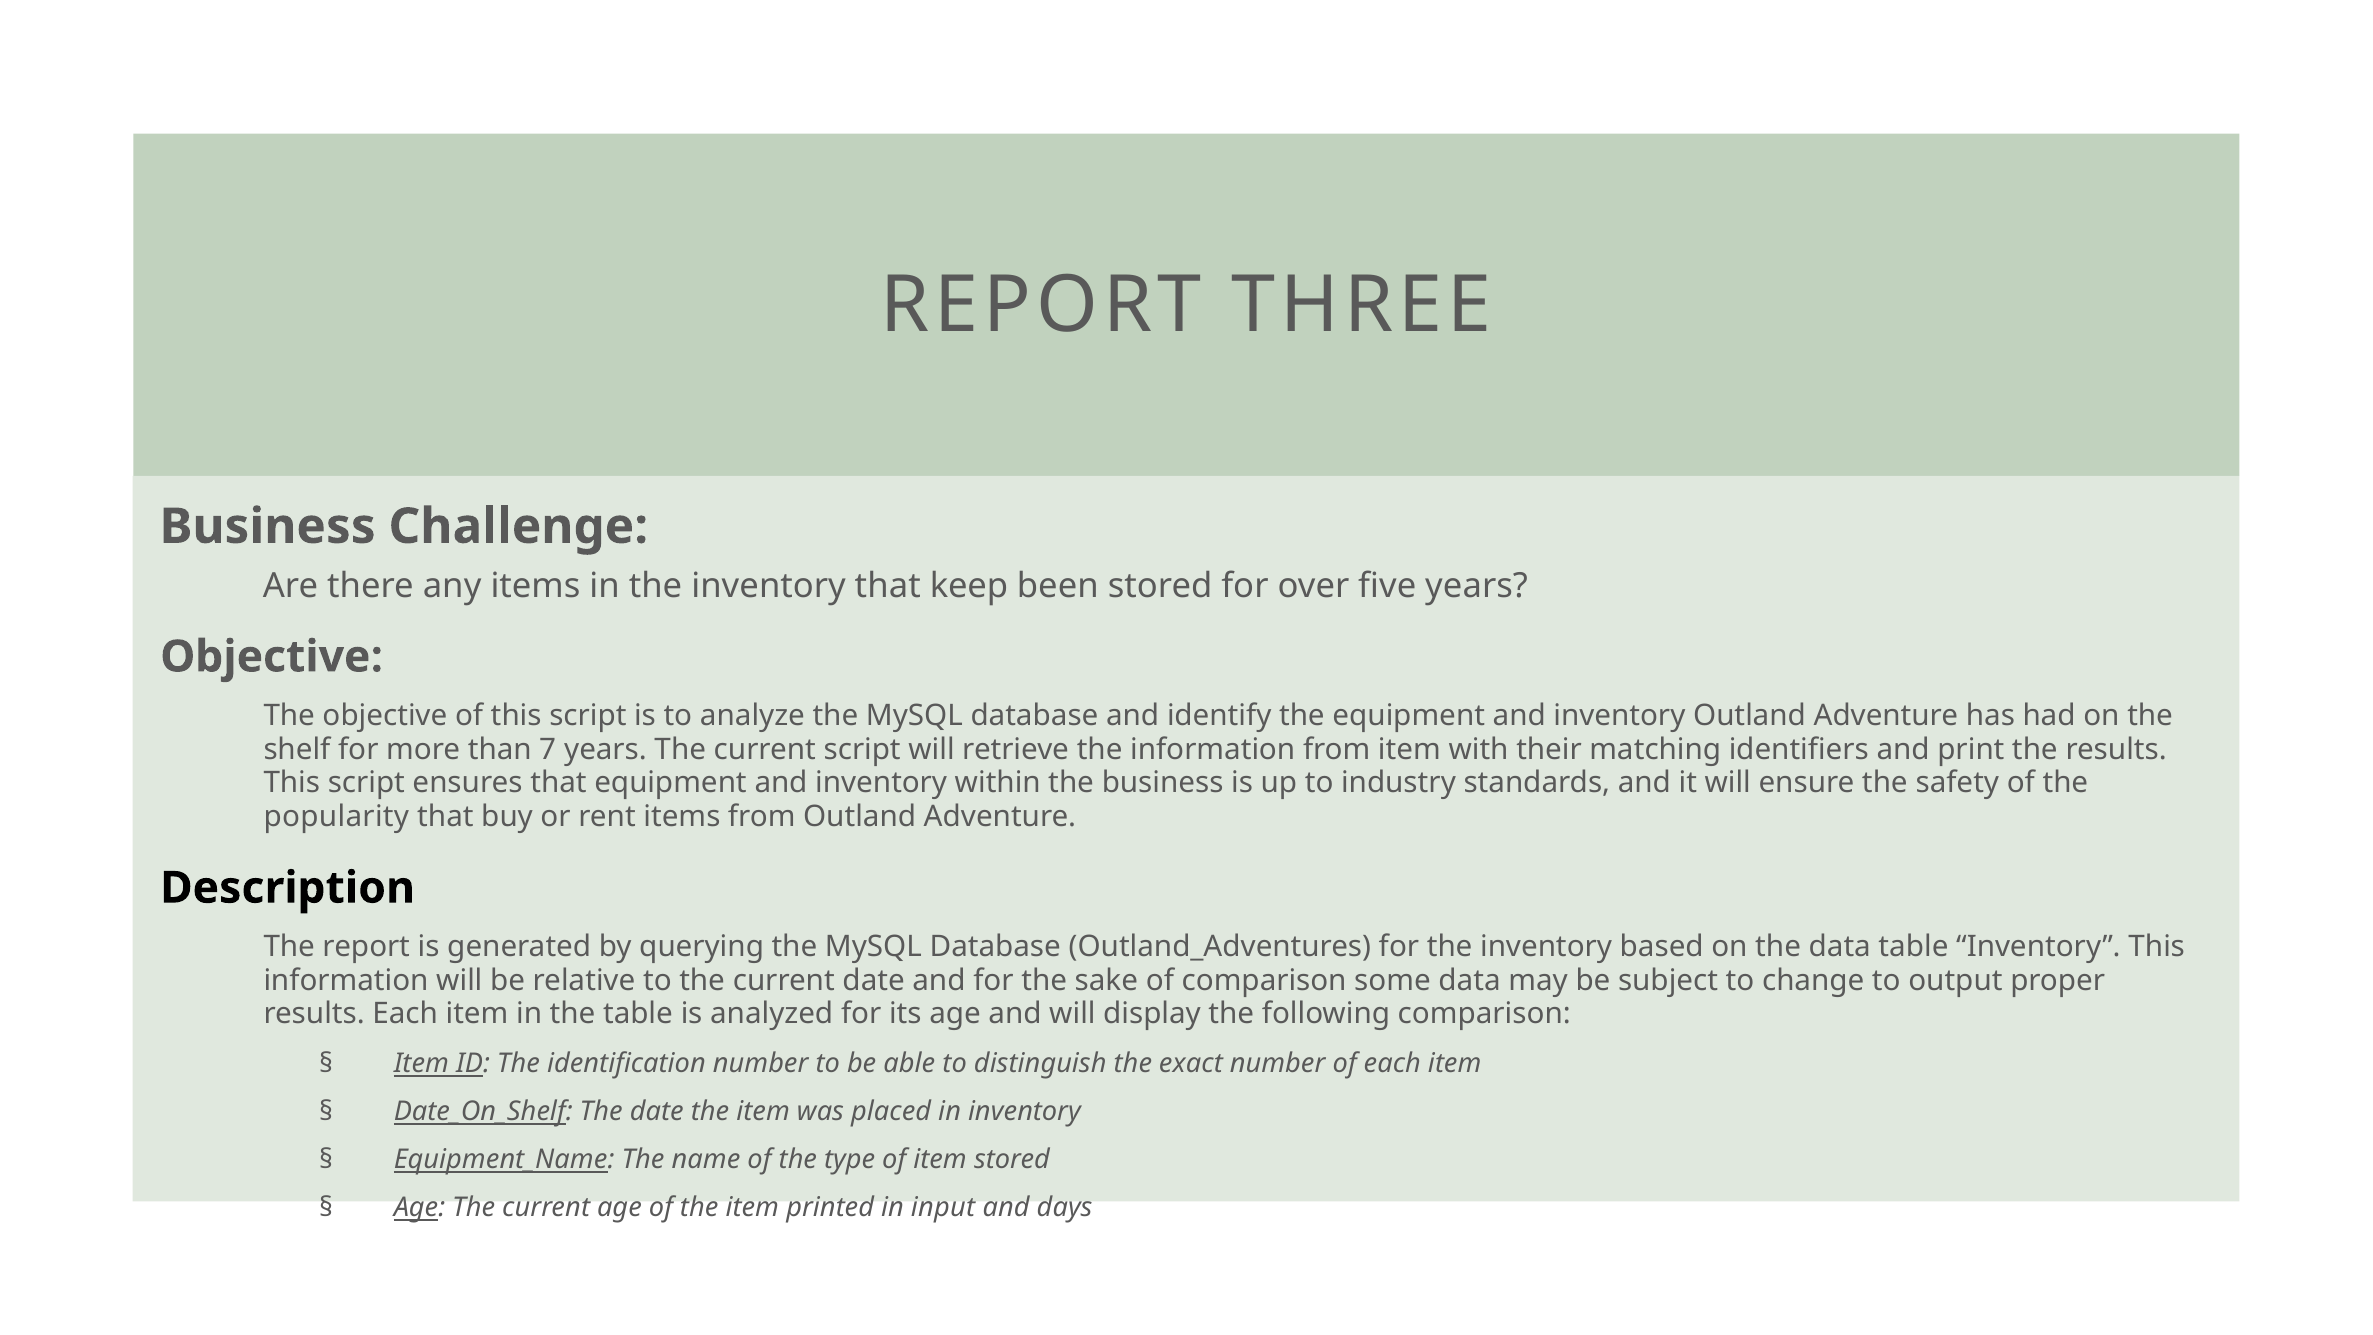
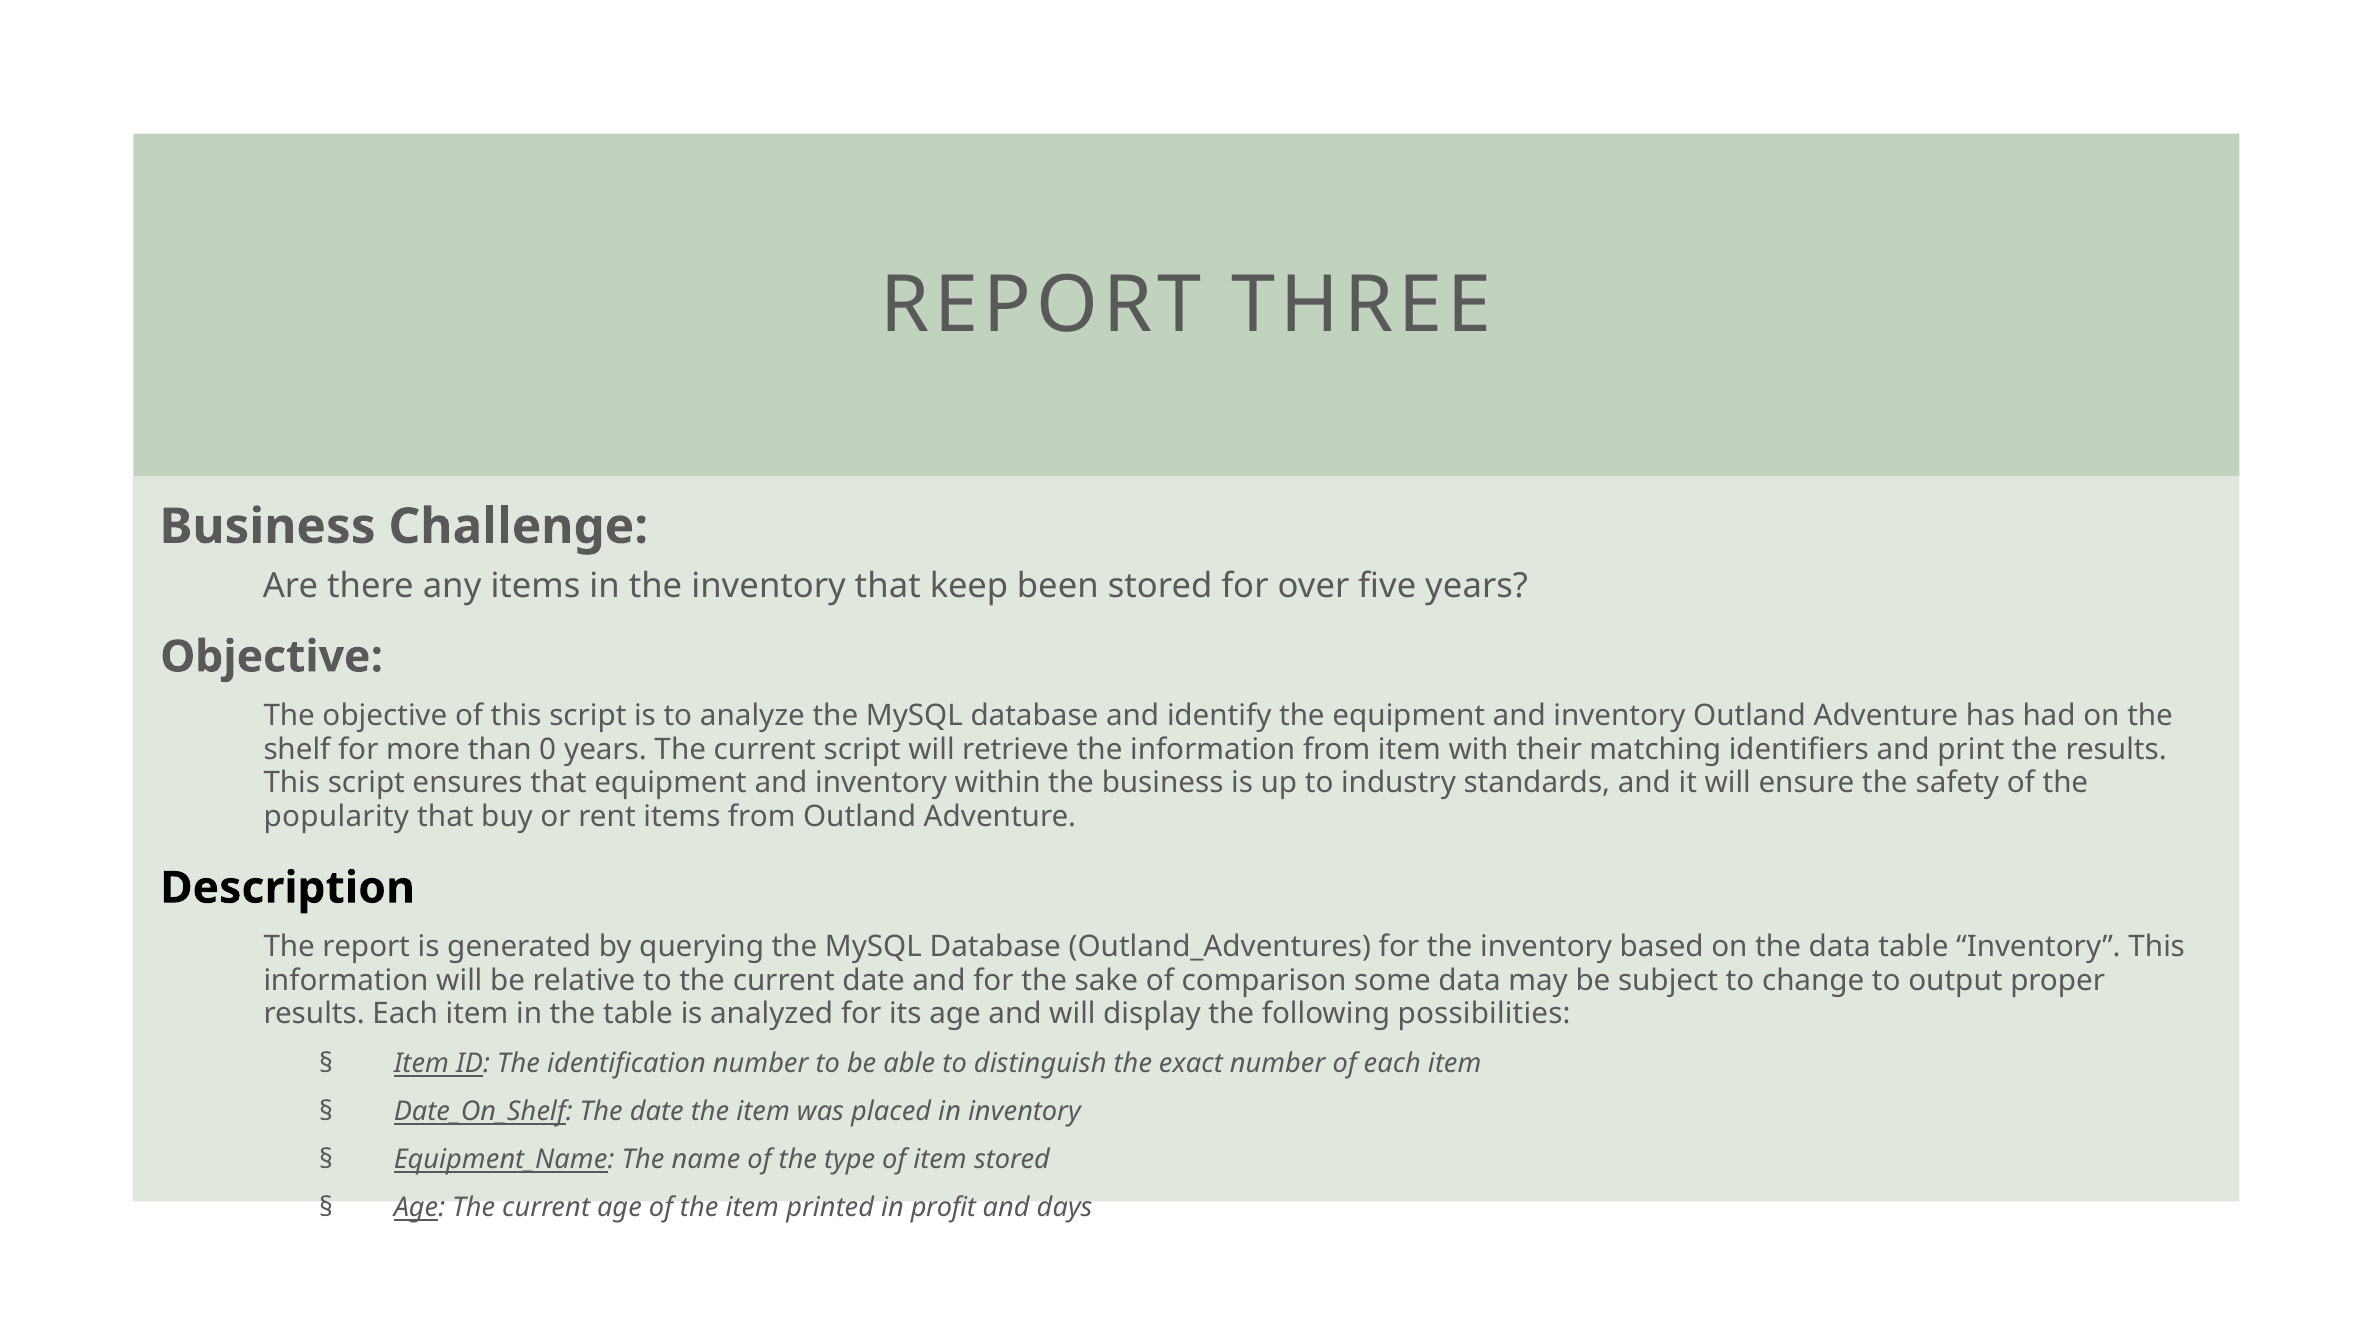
7: 7 -> 0
following comparison: comparison -> possibilities
input: input -> profit
